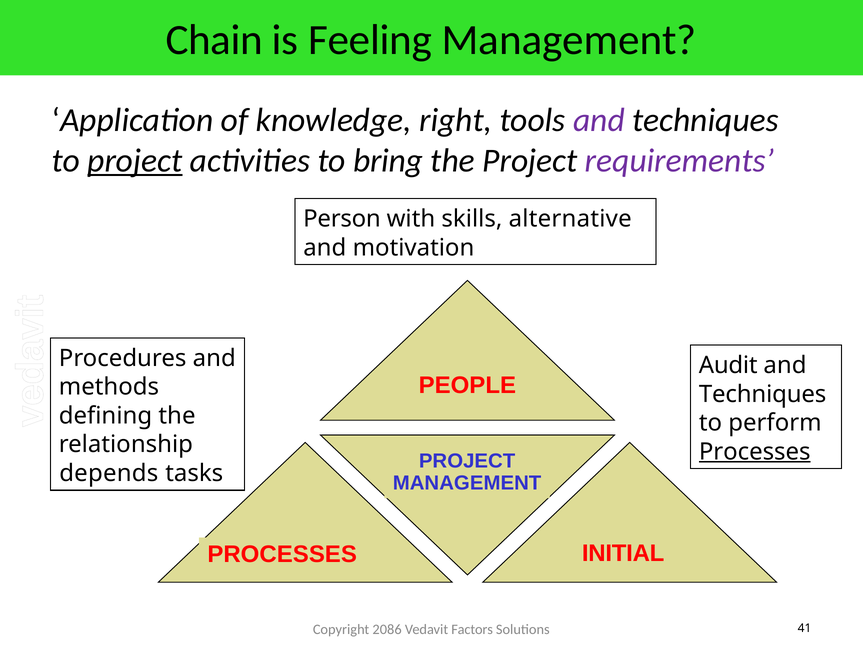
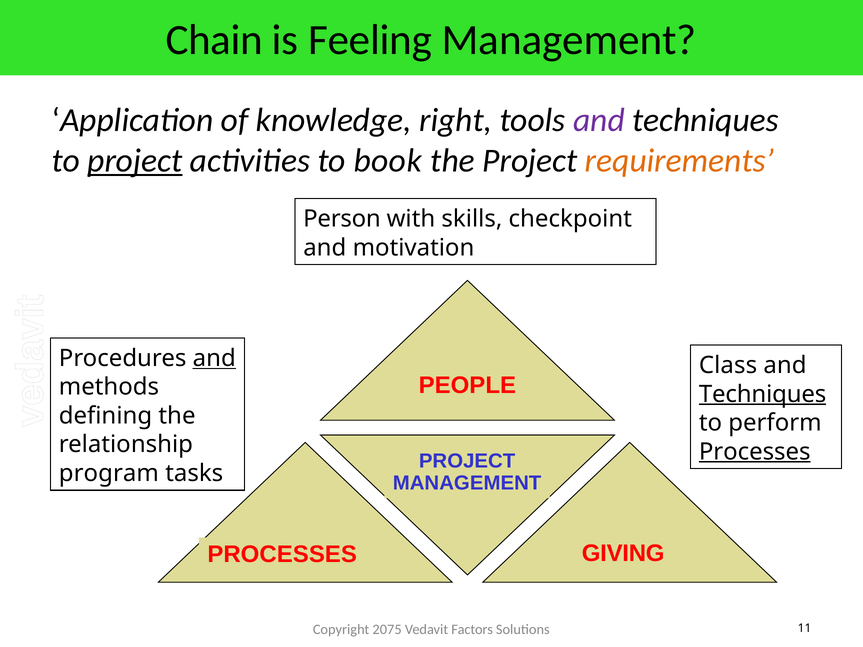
bring: bring -> book
requirements colour: purple -> orange
alternative: alternative -> checkpoint
and at (214, 358) underline: none -> present
Audit: Audit -> Class
Techniques at (763, 394) underline: none -> present
depends: depends -> program
INITIAL: INITIAL -> GIVING
2086: 2086 -> 2075
41: 41 -> 11
